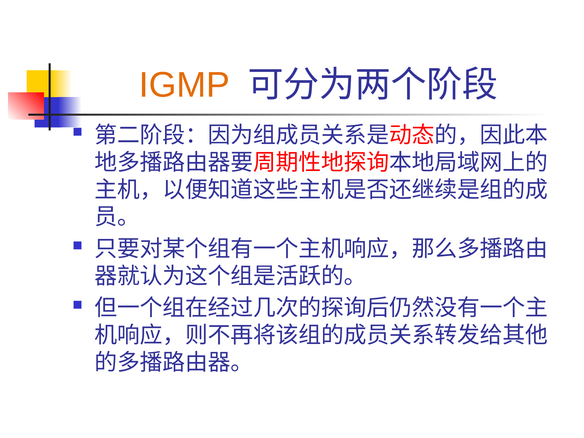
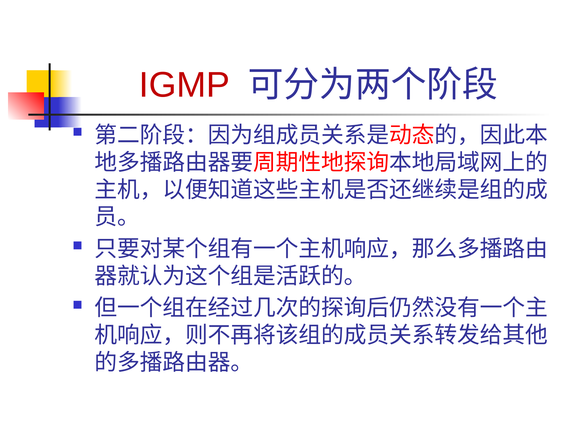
IGMP colour: orange -> red
